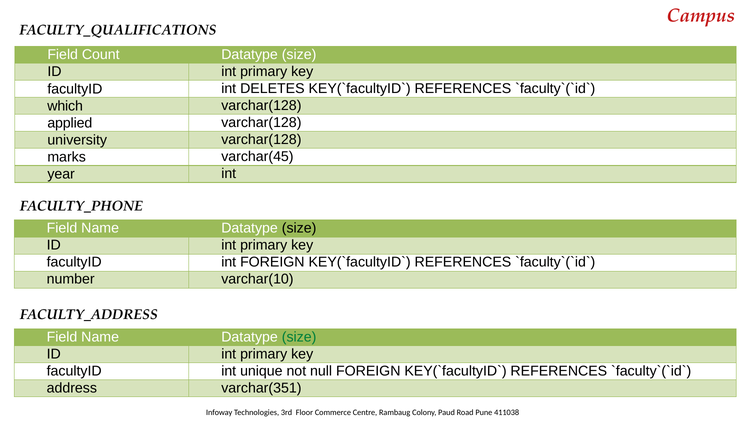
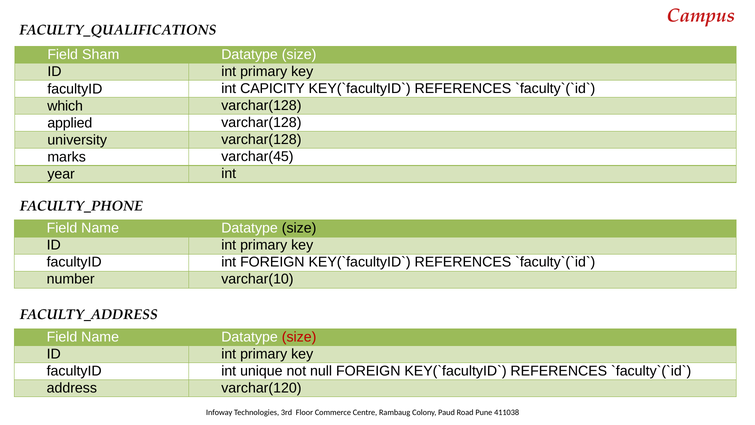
Count: Count -> Sham
DELETES: DELETES -> CAPICITY
size at (299, 337) colour: green -> red
varchar(351: varchar(351 -> varchar(120
